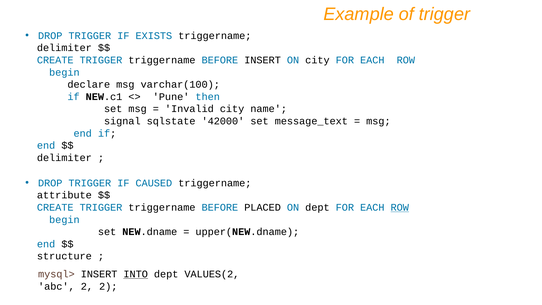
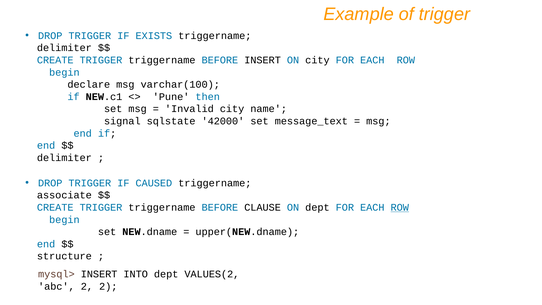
attribute: attribute -> associate
PLACED: PLACED -> CLAUSE
INTO underline: present -> none
